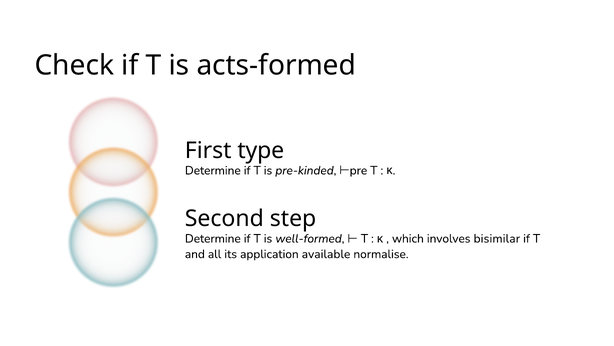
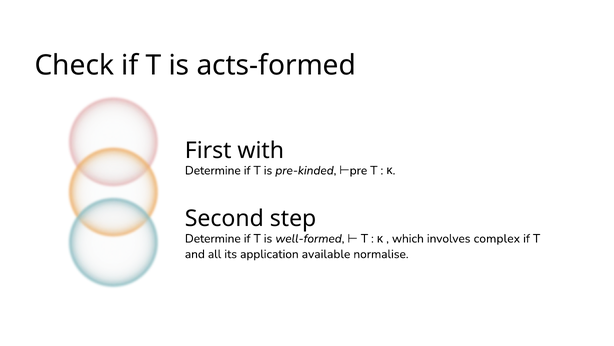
type: type -> with
bisimilar: bisimilar -> complex
